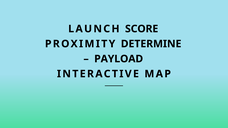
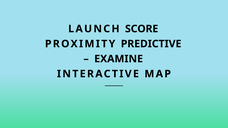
DETERMINE: DETERMINE -> PREDICTIVE
PAYLOAD: PAYLOAD -> EXAMINE
